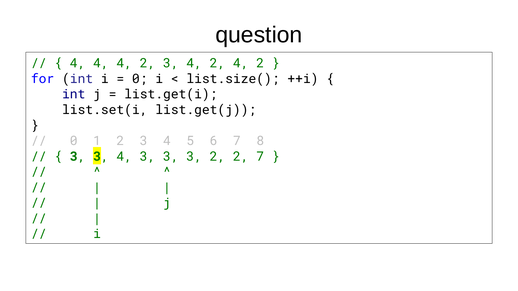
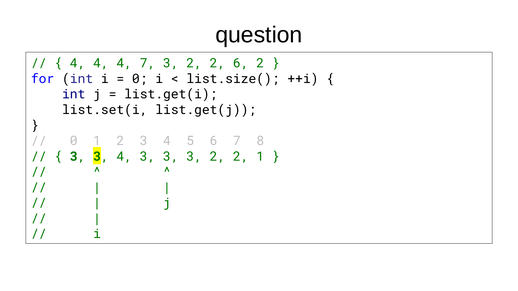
4 4 2: 2 -> 7
4 at (194, 63): 4 -> 2
2 4: 4 -> 6
2 7: 7 -> 1
